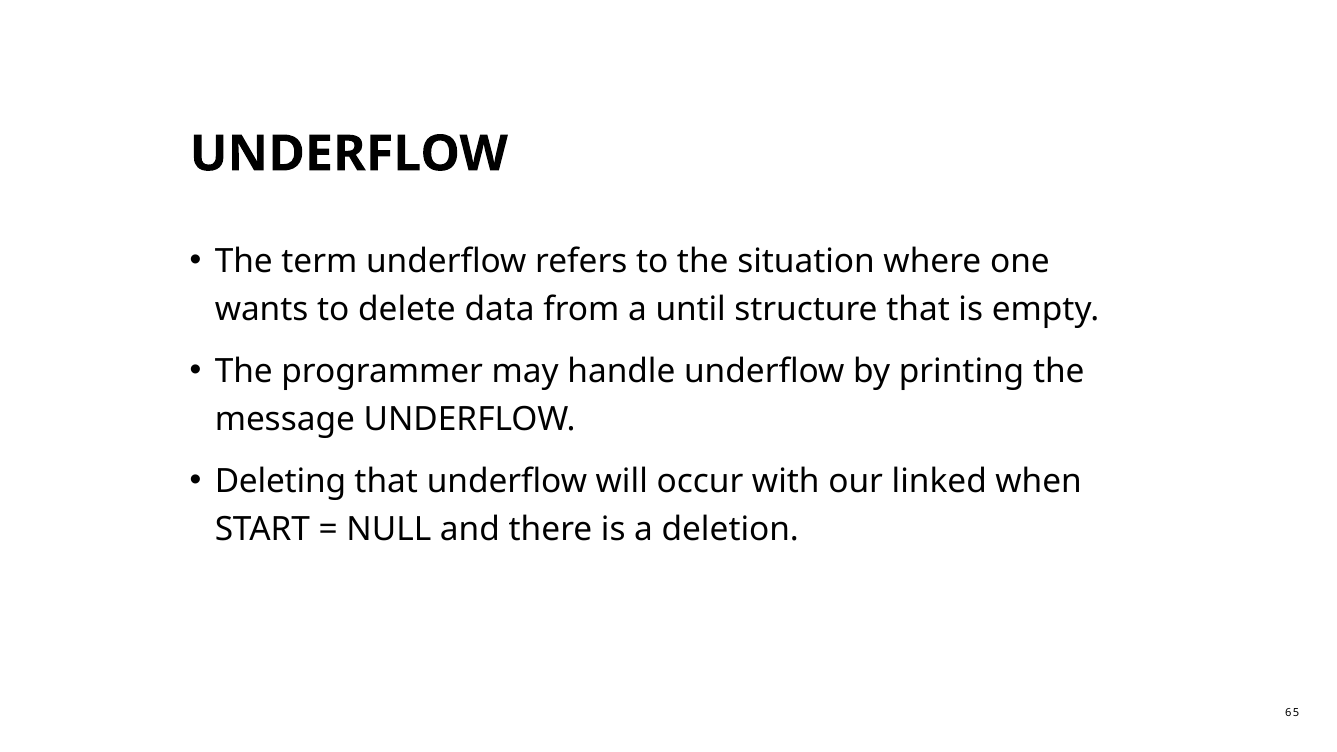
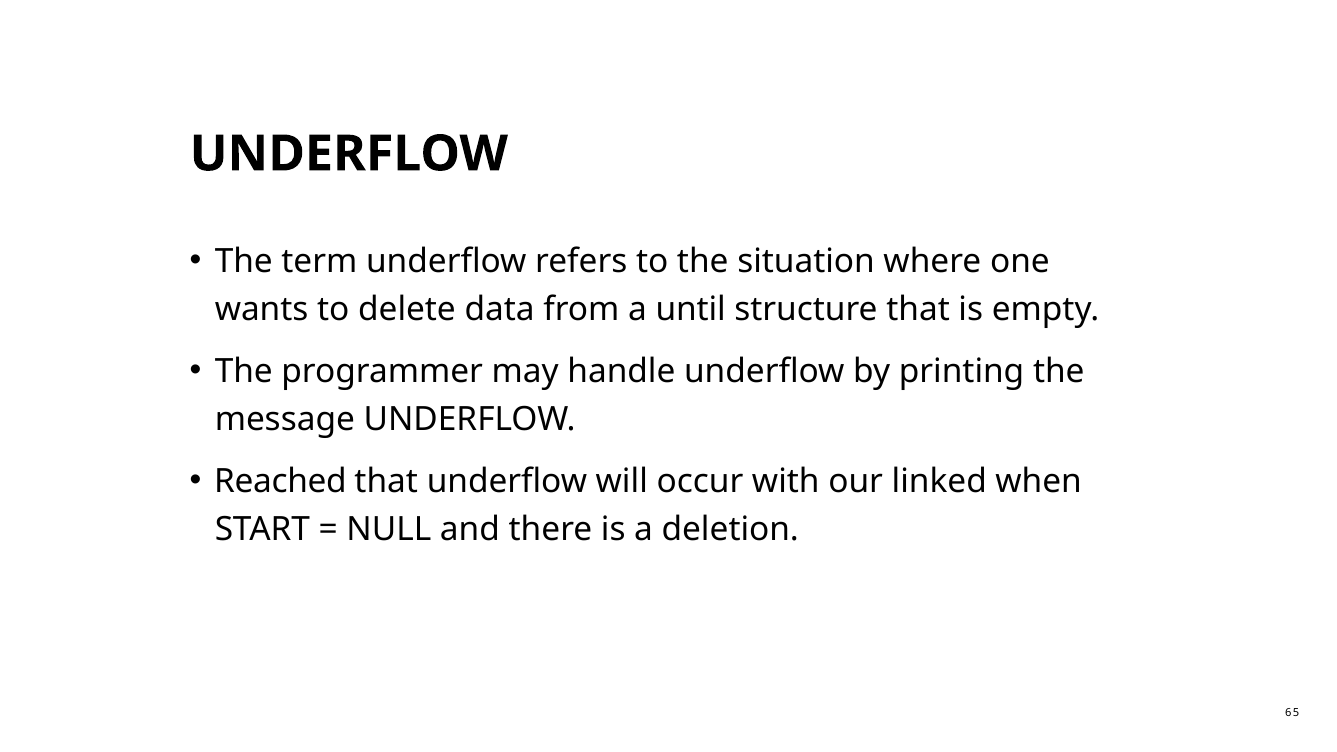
Deleting: Deleting -> Reached
